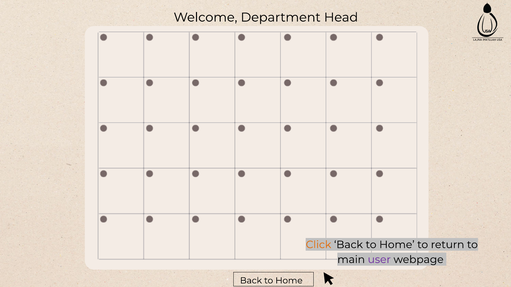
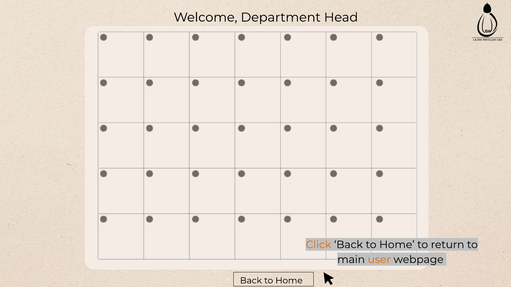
user colour: purple -> orange
